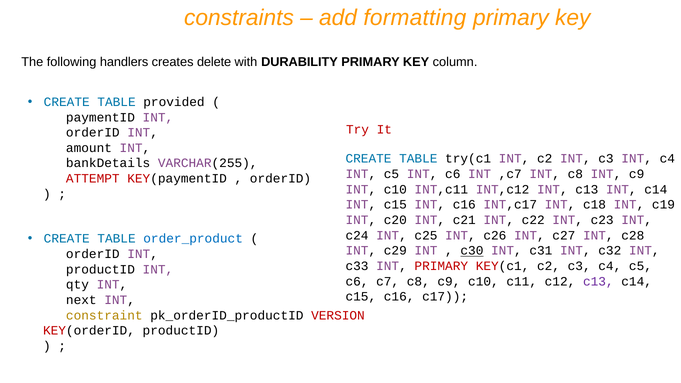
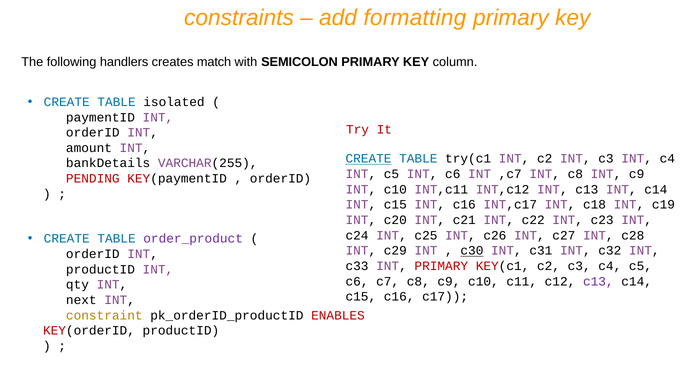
delete: delete -> match
DURABILITY: DURABILITY -> SEMICOLON
provided: provided -> isolated
CREATE at (369, 159) underline: none -> present
ATTEMPT: ATTEMPT -> PENDING
order_product colour: blue -> purple
VERSION: VERSION -> ENABLES
